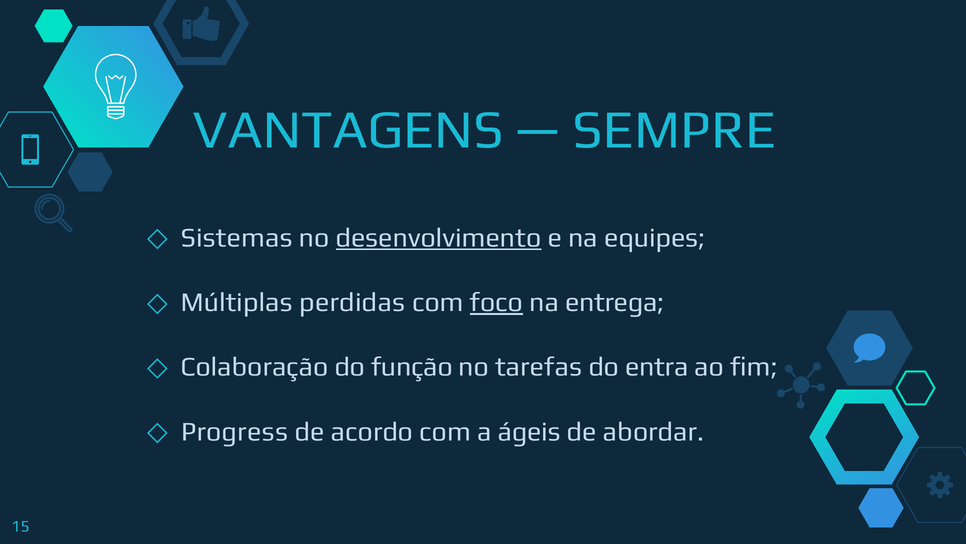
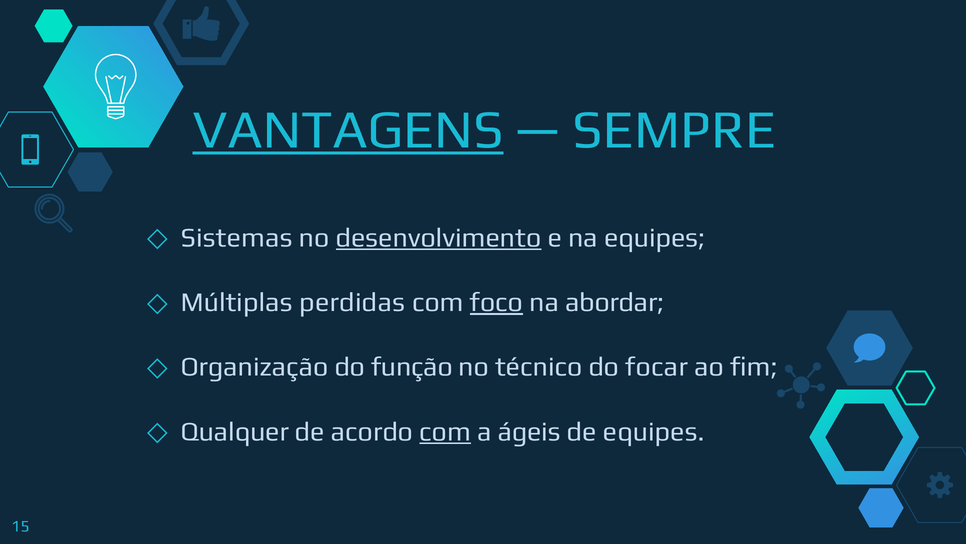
VANTAGENS underline: none -> present
entrega: entrega -> abordar
Colaboração: Colaboração -> Organização
tarefas: tarefas -> técnico
entra: entra -> focar
Progress: Progress -> Qualquer
com at (445, 431) underline: none -> present
de abordar: abordar -> equipes
